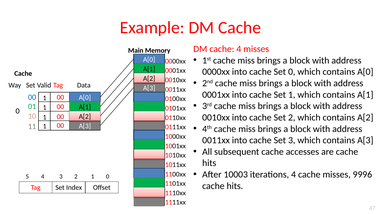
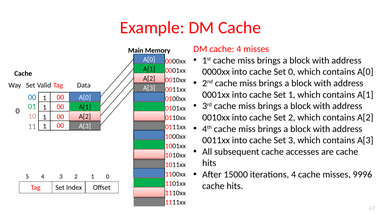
10003: 10003 -> 15000
